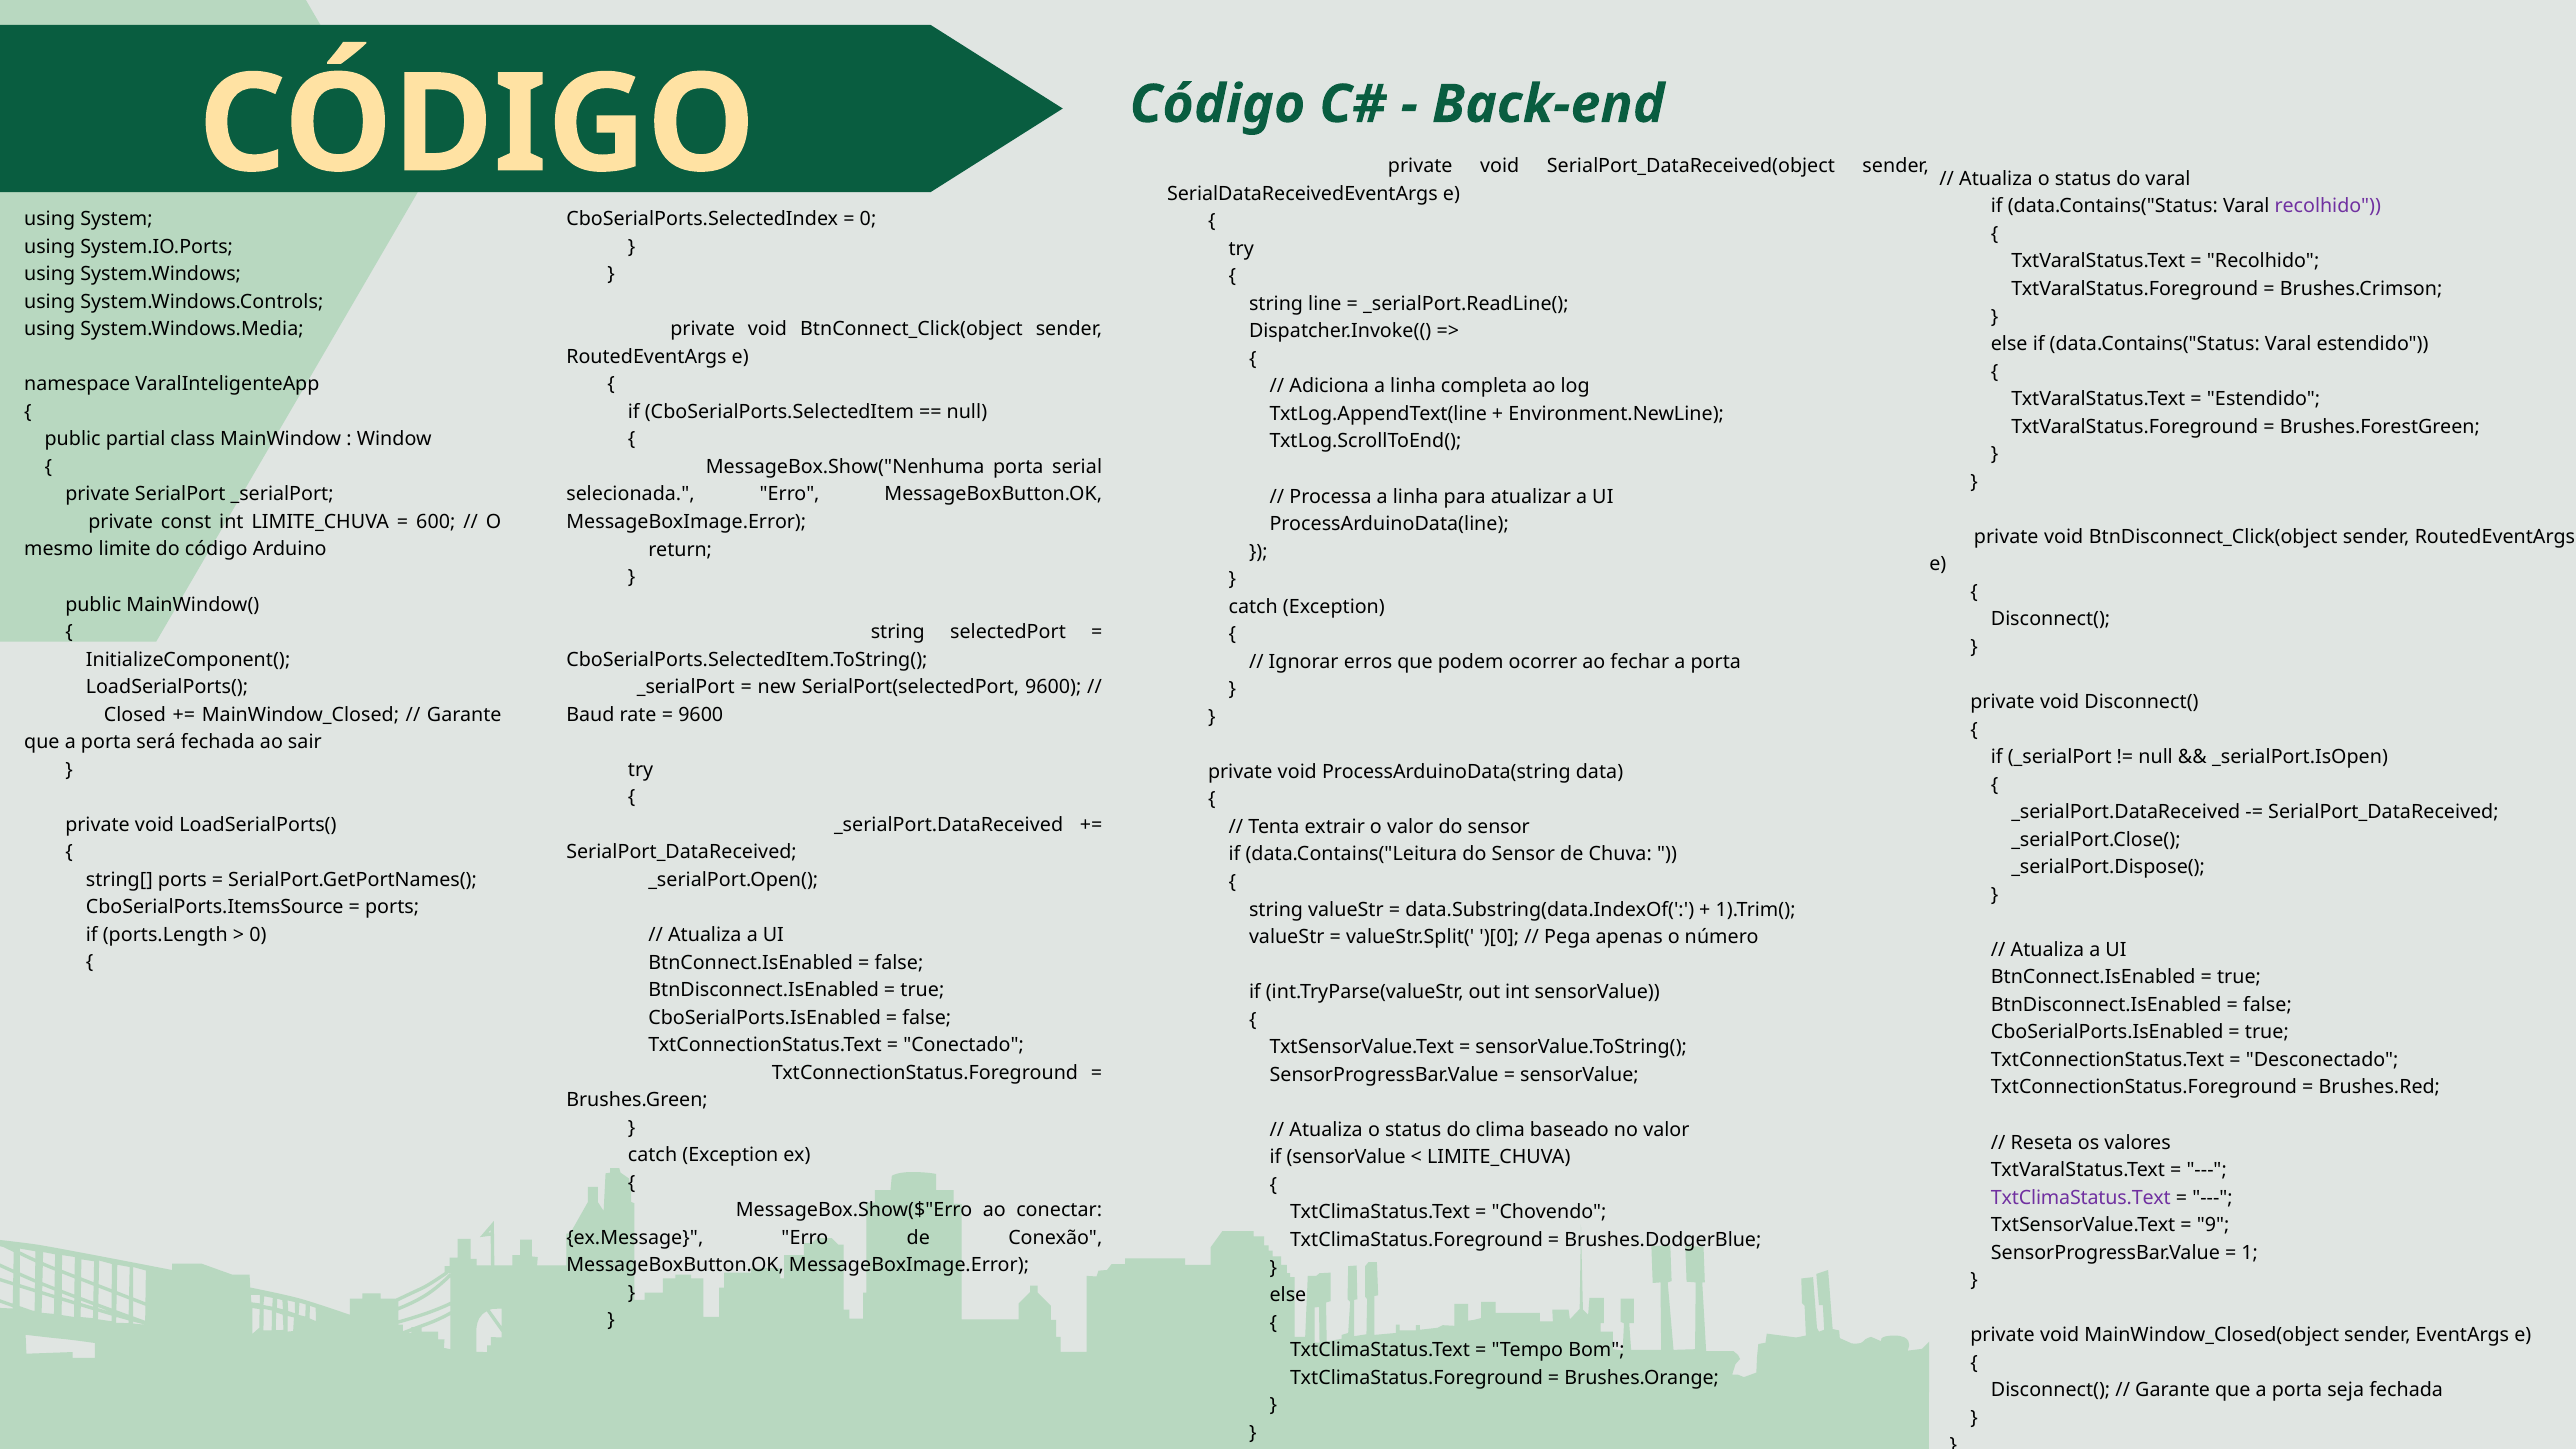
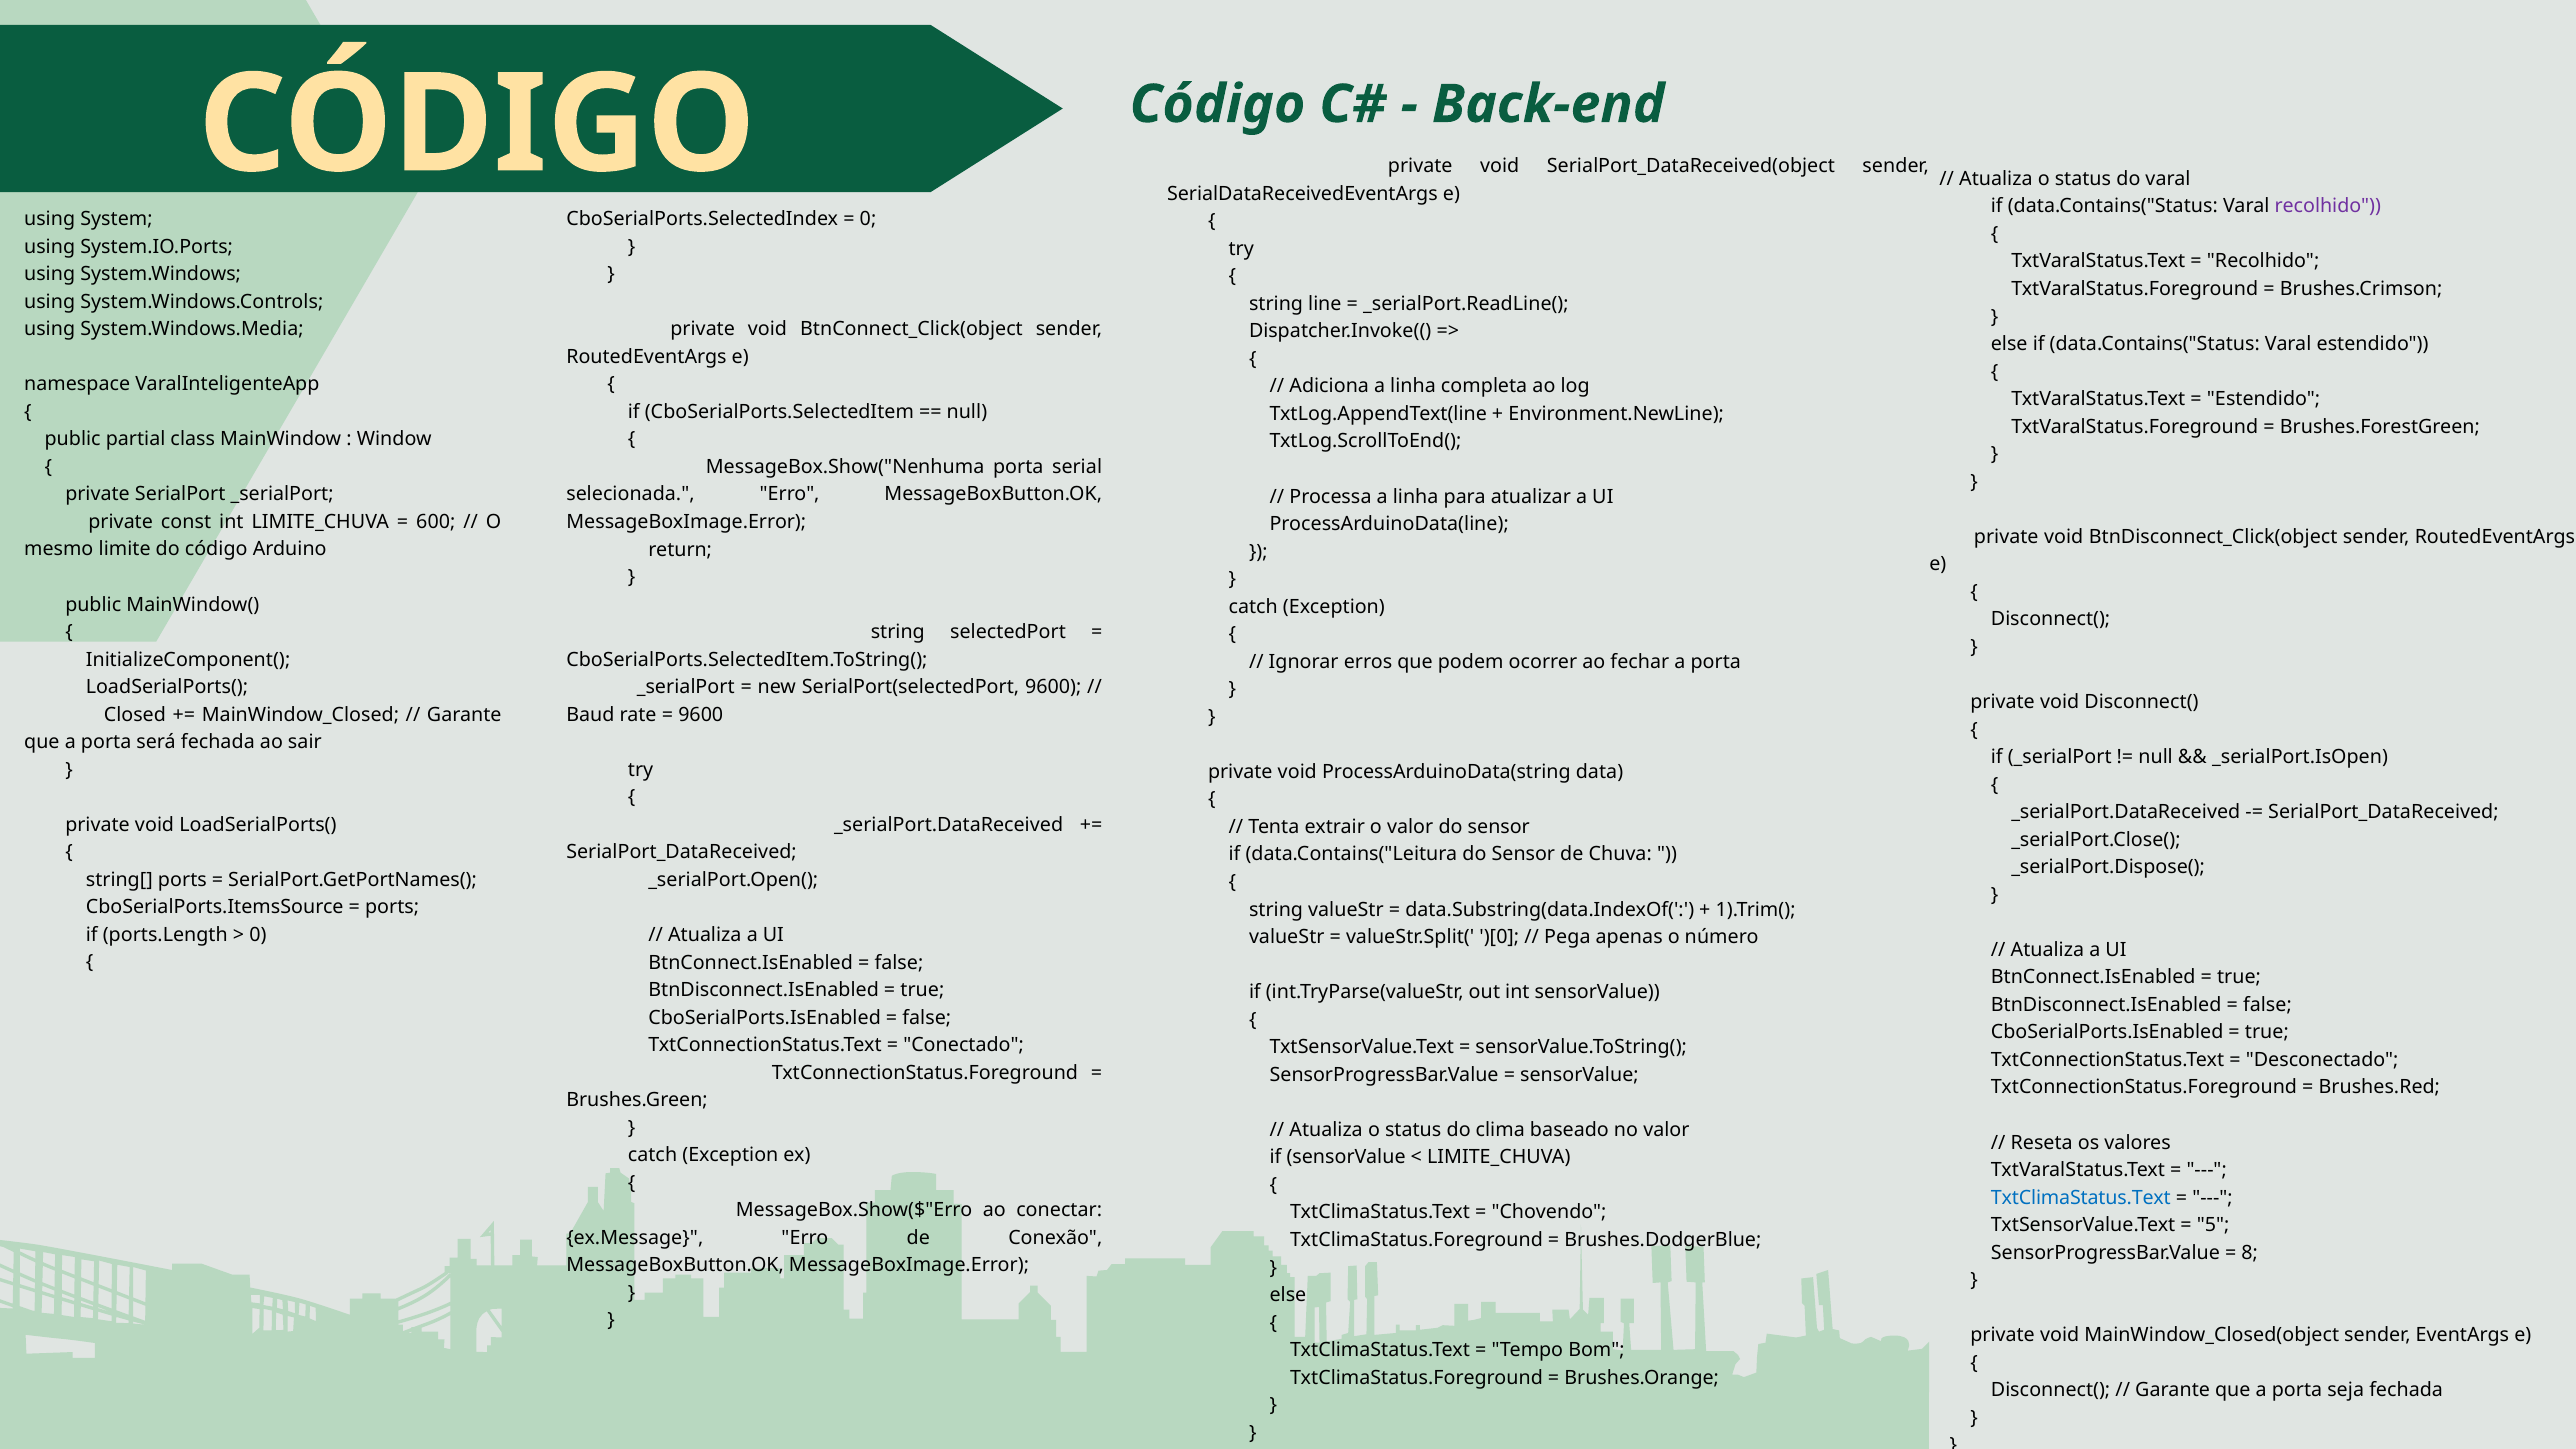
TxtClimaStatus.Text at (2081, 1198) colour: purple -> blue
9: 9 -> 5
1: 1 -> 8
